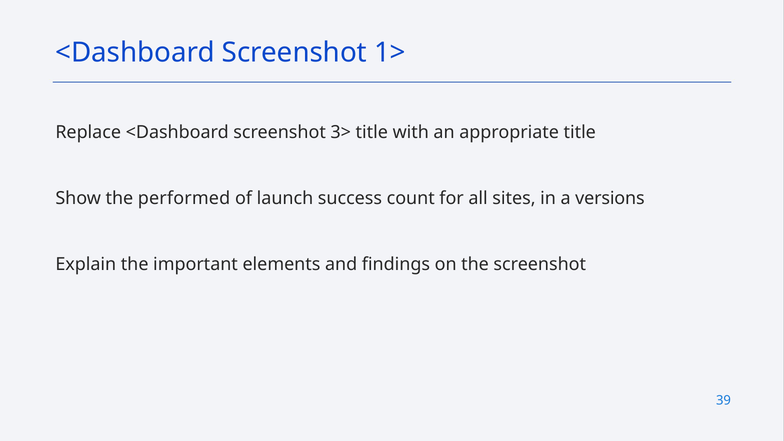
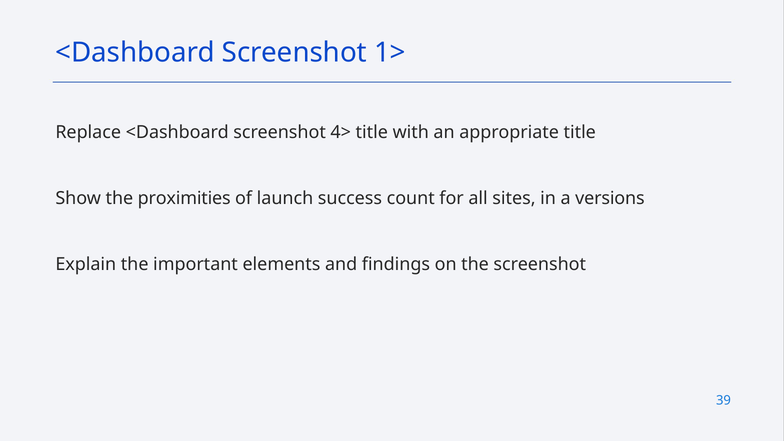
3>: 3> -> 4>
performed: performed -> proximities
